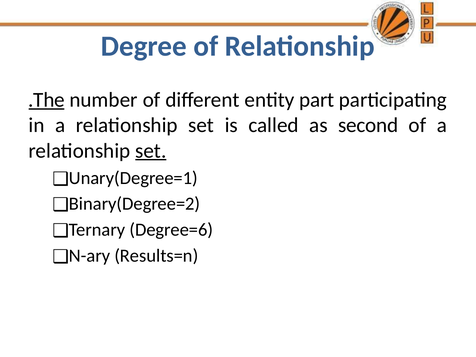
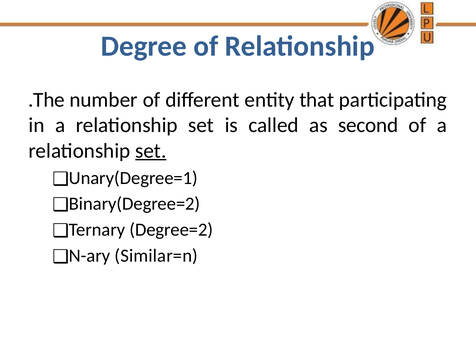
.The underline: present -> none
part: part -> that
Degree=6: Degree=6 -> Degree=2
Results=n: Results=n -> Similar=n
